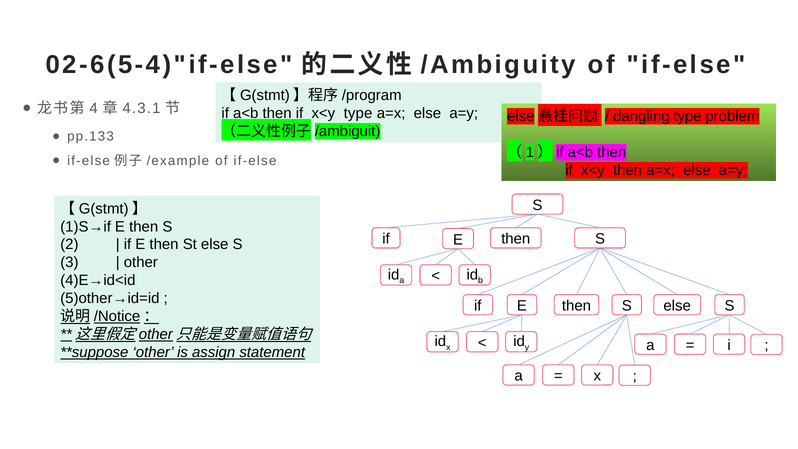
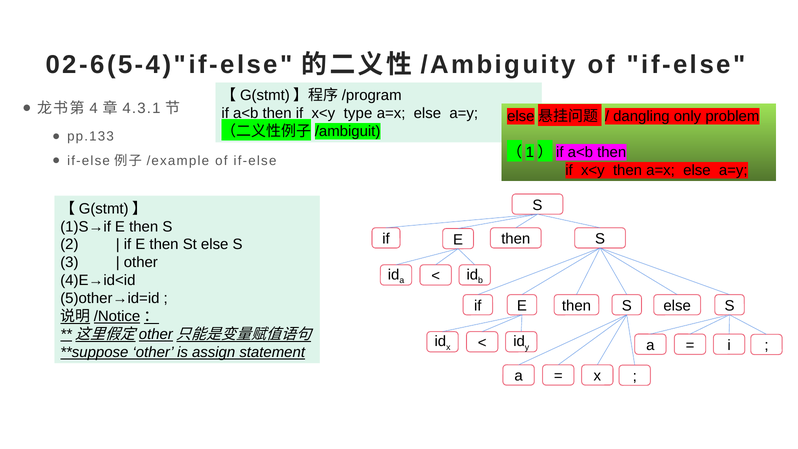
dangling type: type -> only
